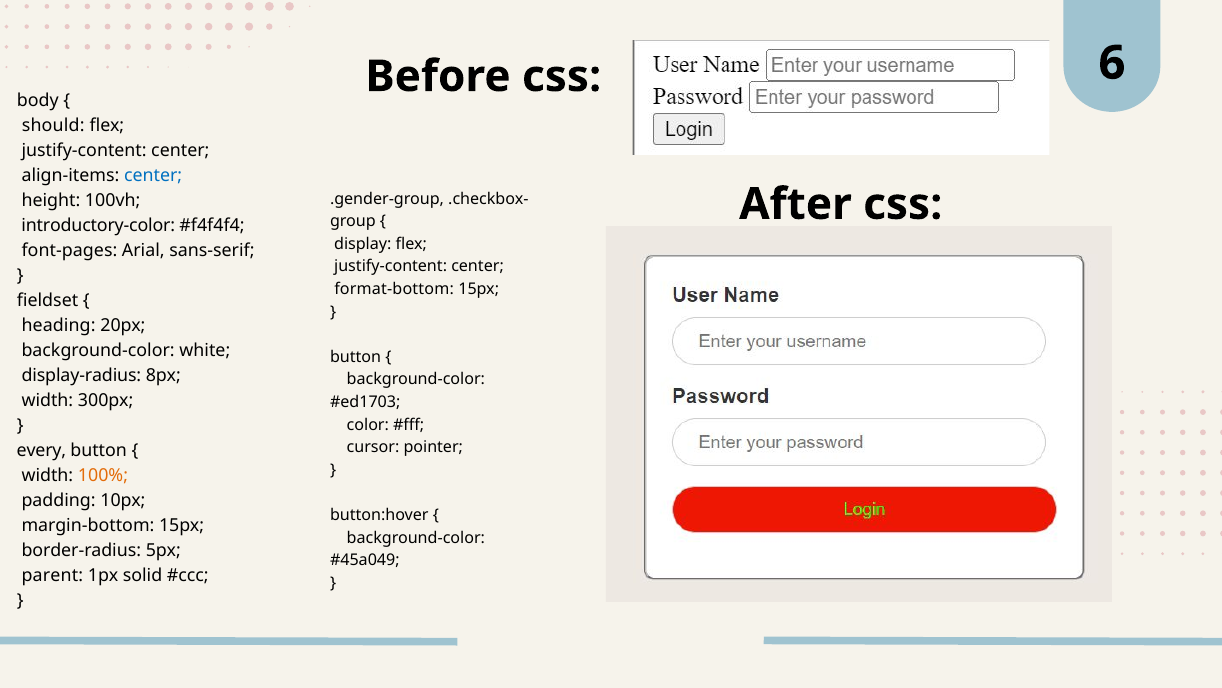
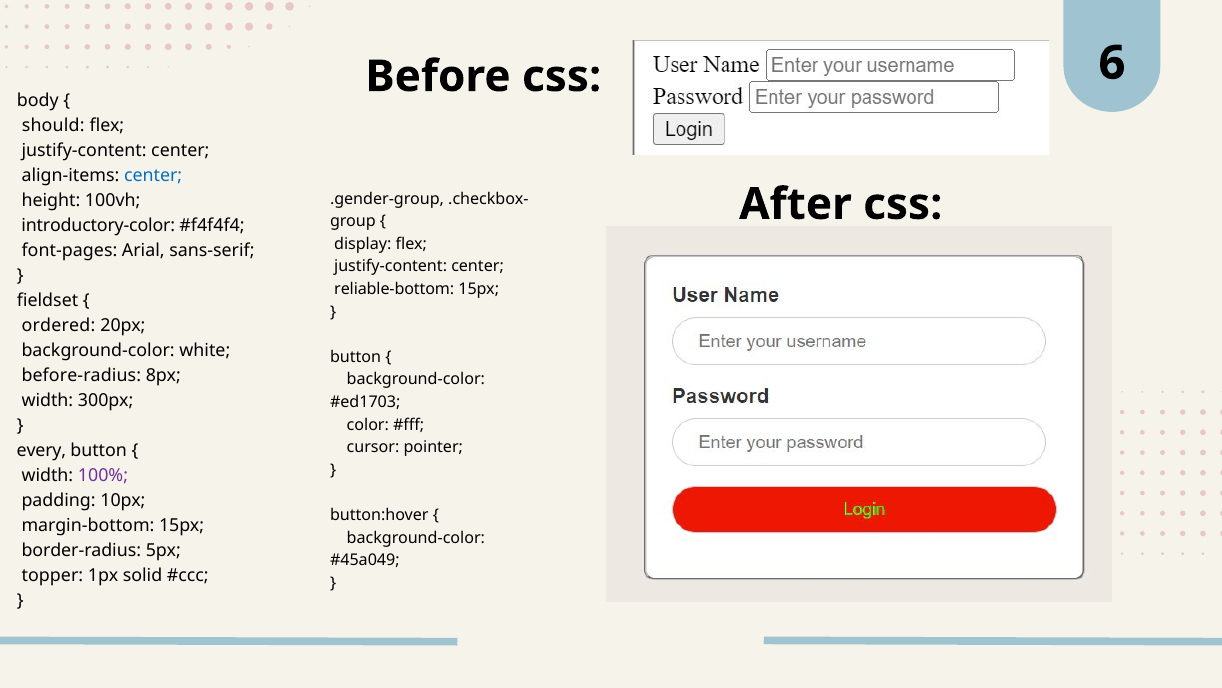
format-bottom: format-bottom -> reliable-bottom
heading: heading -> ordered
display-radius: display-radius -> before-radius
100% colour: orange -> purple
parent: parent -> topper
